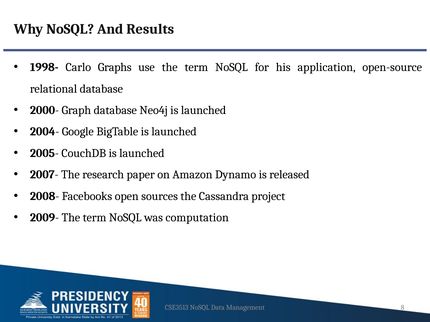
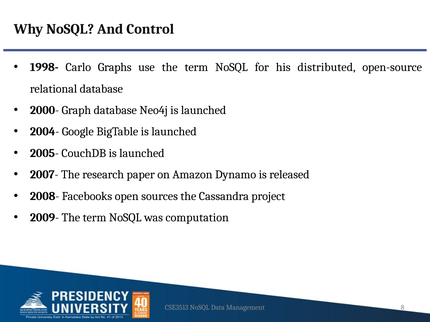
Results: Results -> Control
application: application -> distributed
